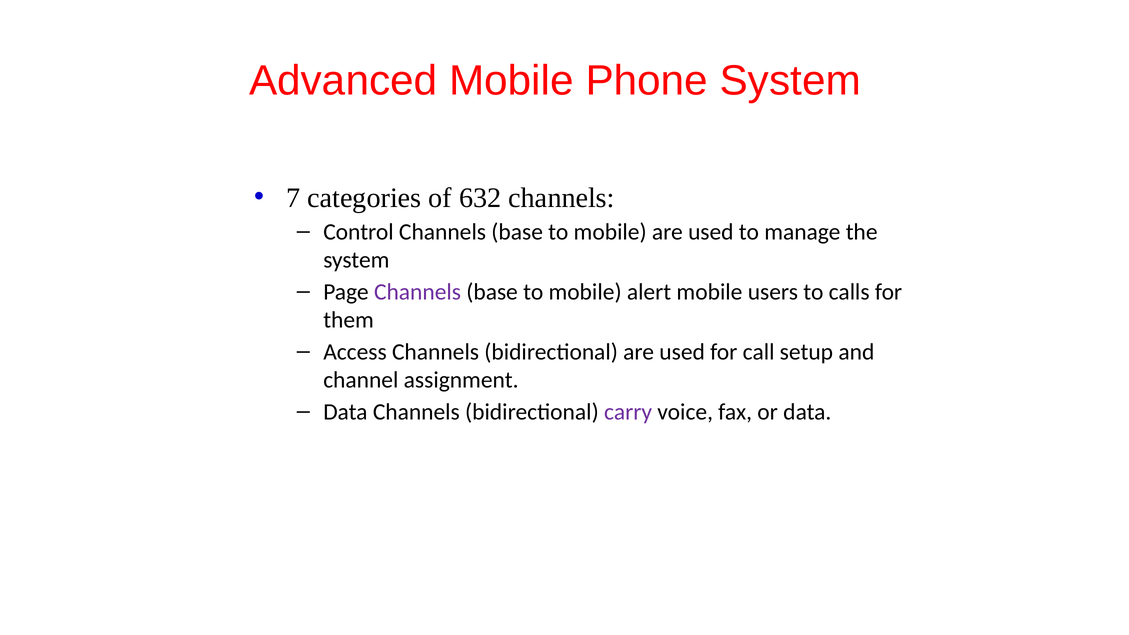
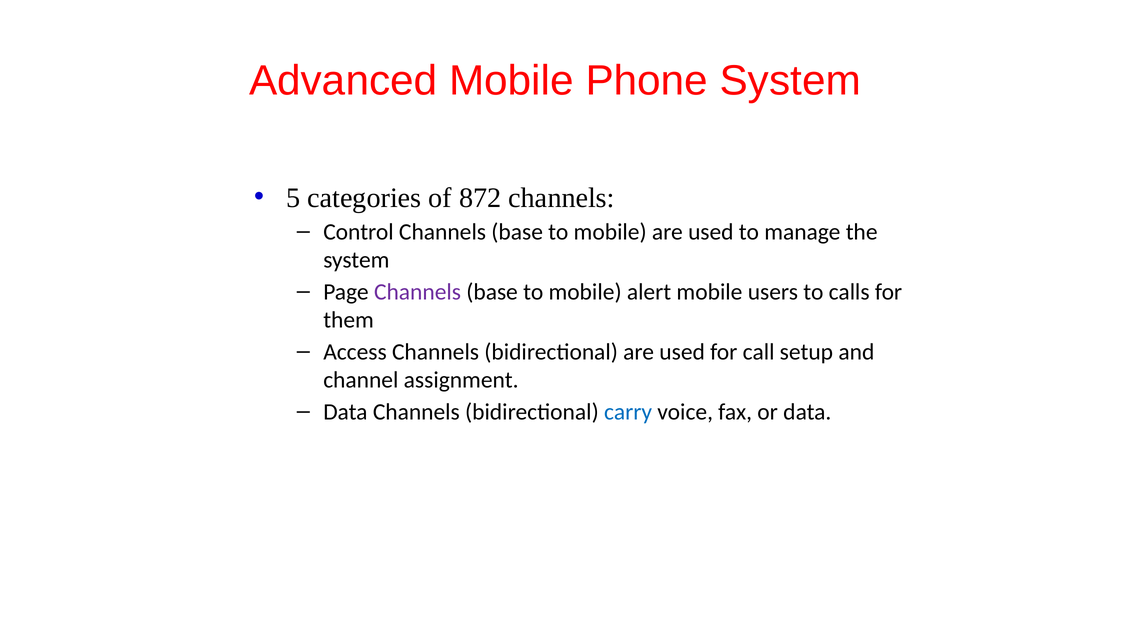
7: 7 -> 5
632: 632 -> 872
carry colour: purple -> blue
